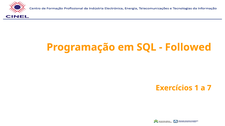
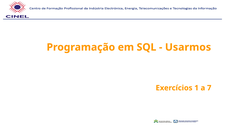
Followed: Followed -> Usarmos
